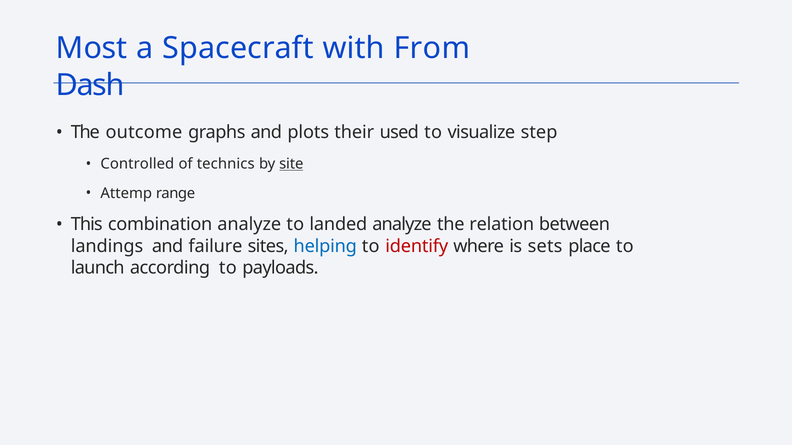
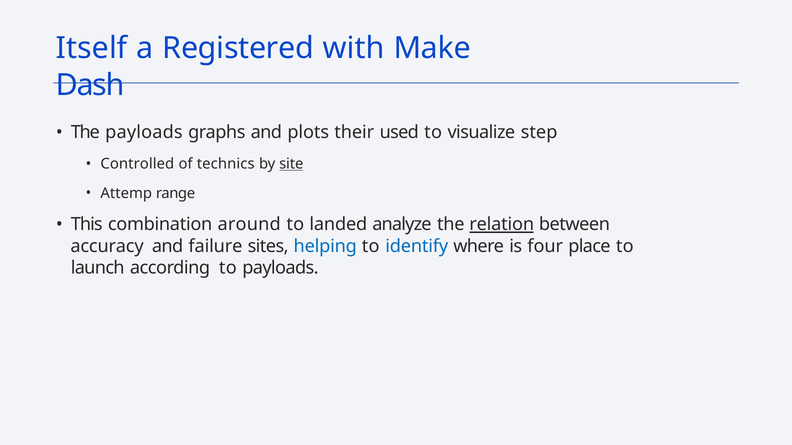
Most: Most -> Itself
Spacecraft: Spacecraft -> Registered
From: From -> Make
The outcome: outcome -> payloads
combination analyze: analyze -> around
relation underline: none -> present
landings: landings -> accuracy
identify colour: red -> blue
sets: sets -> four
